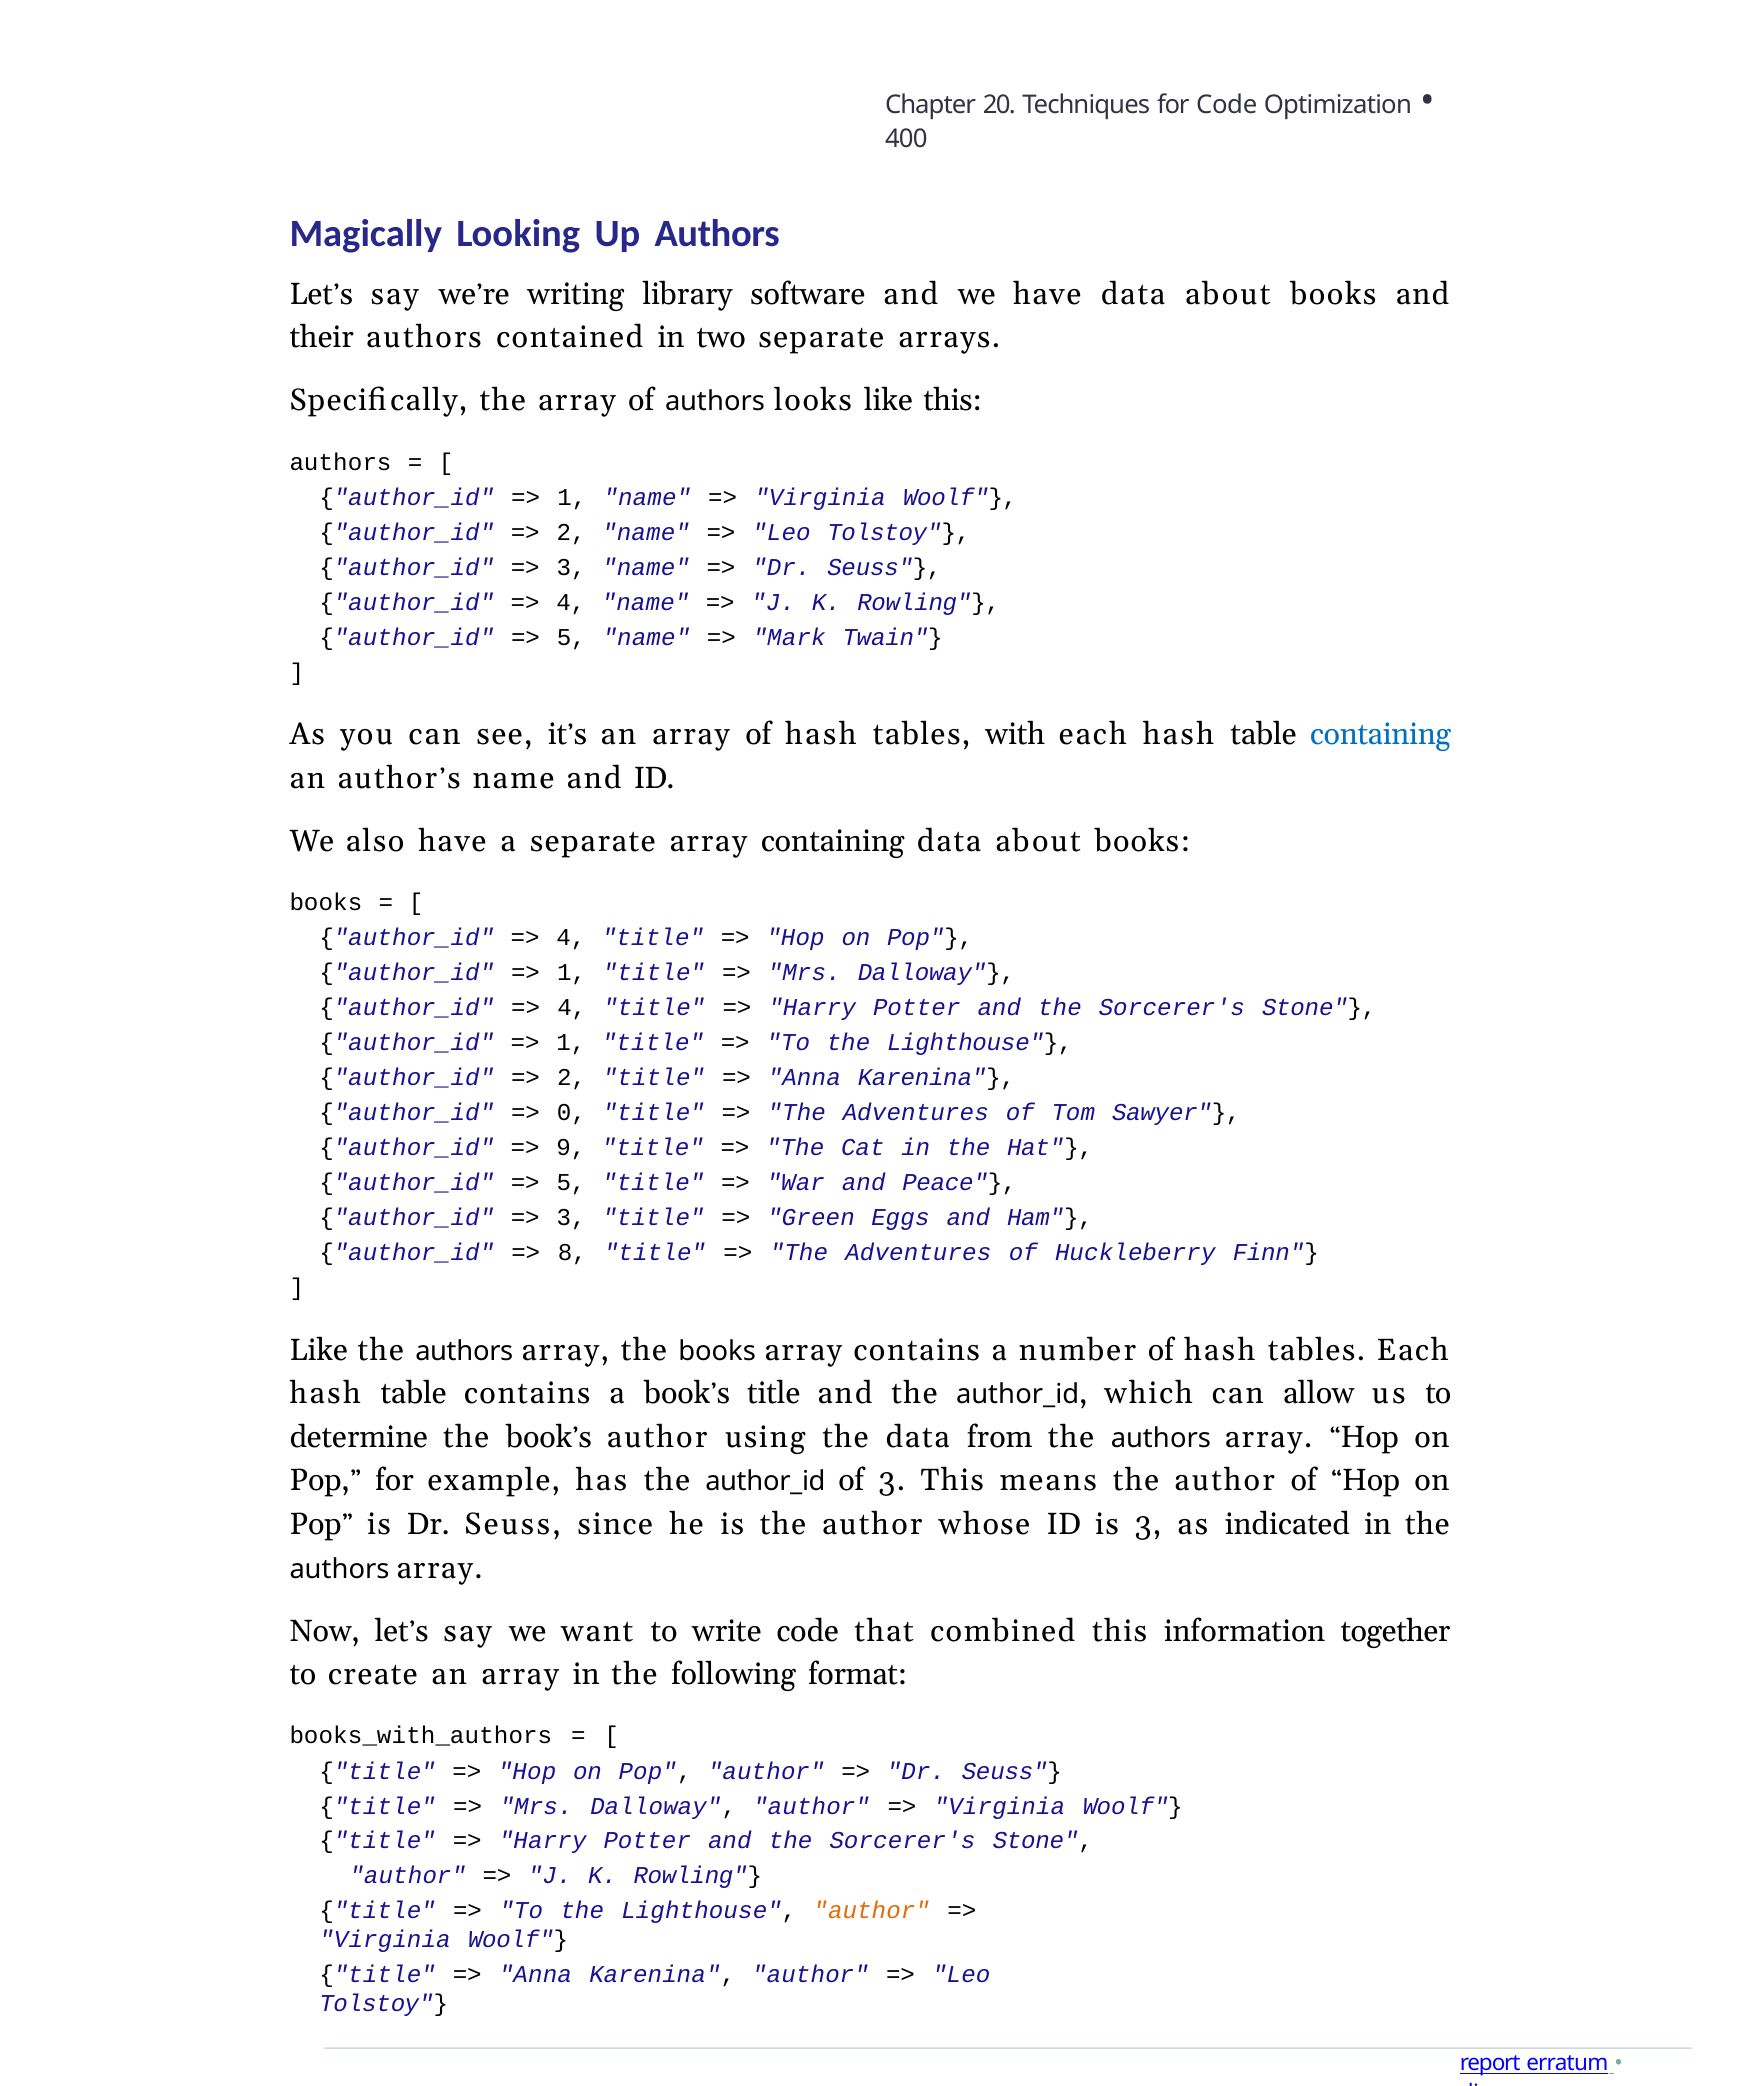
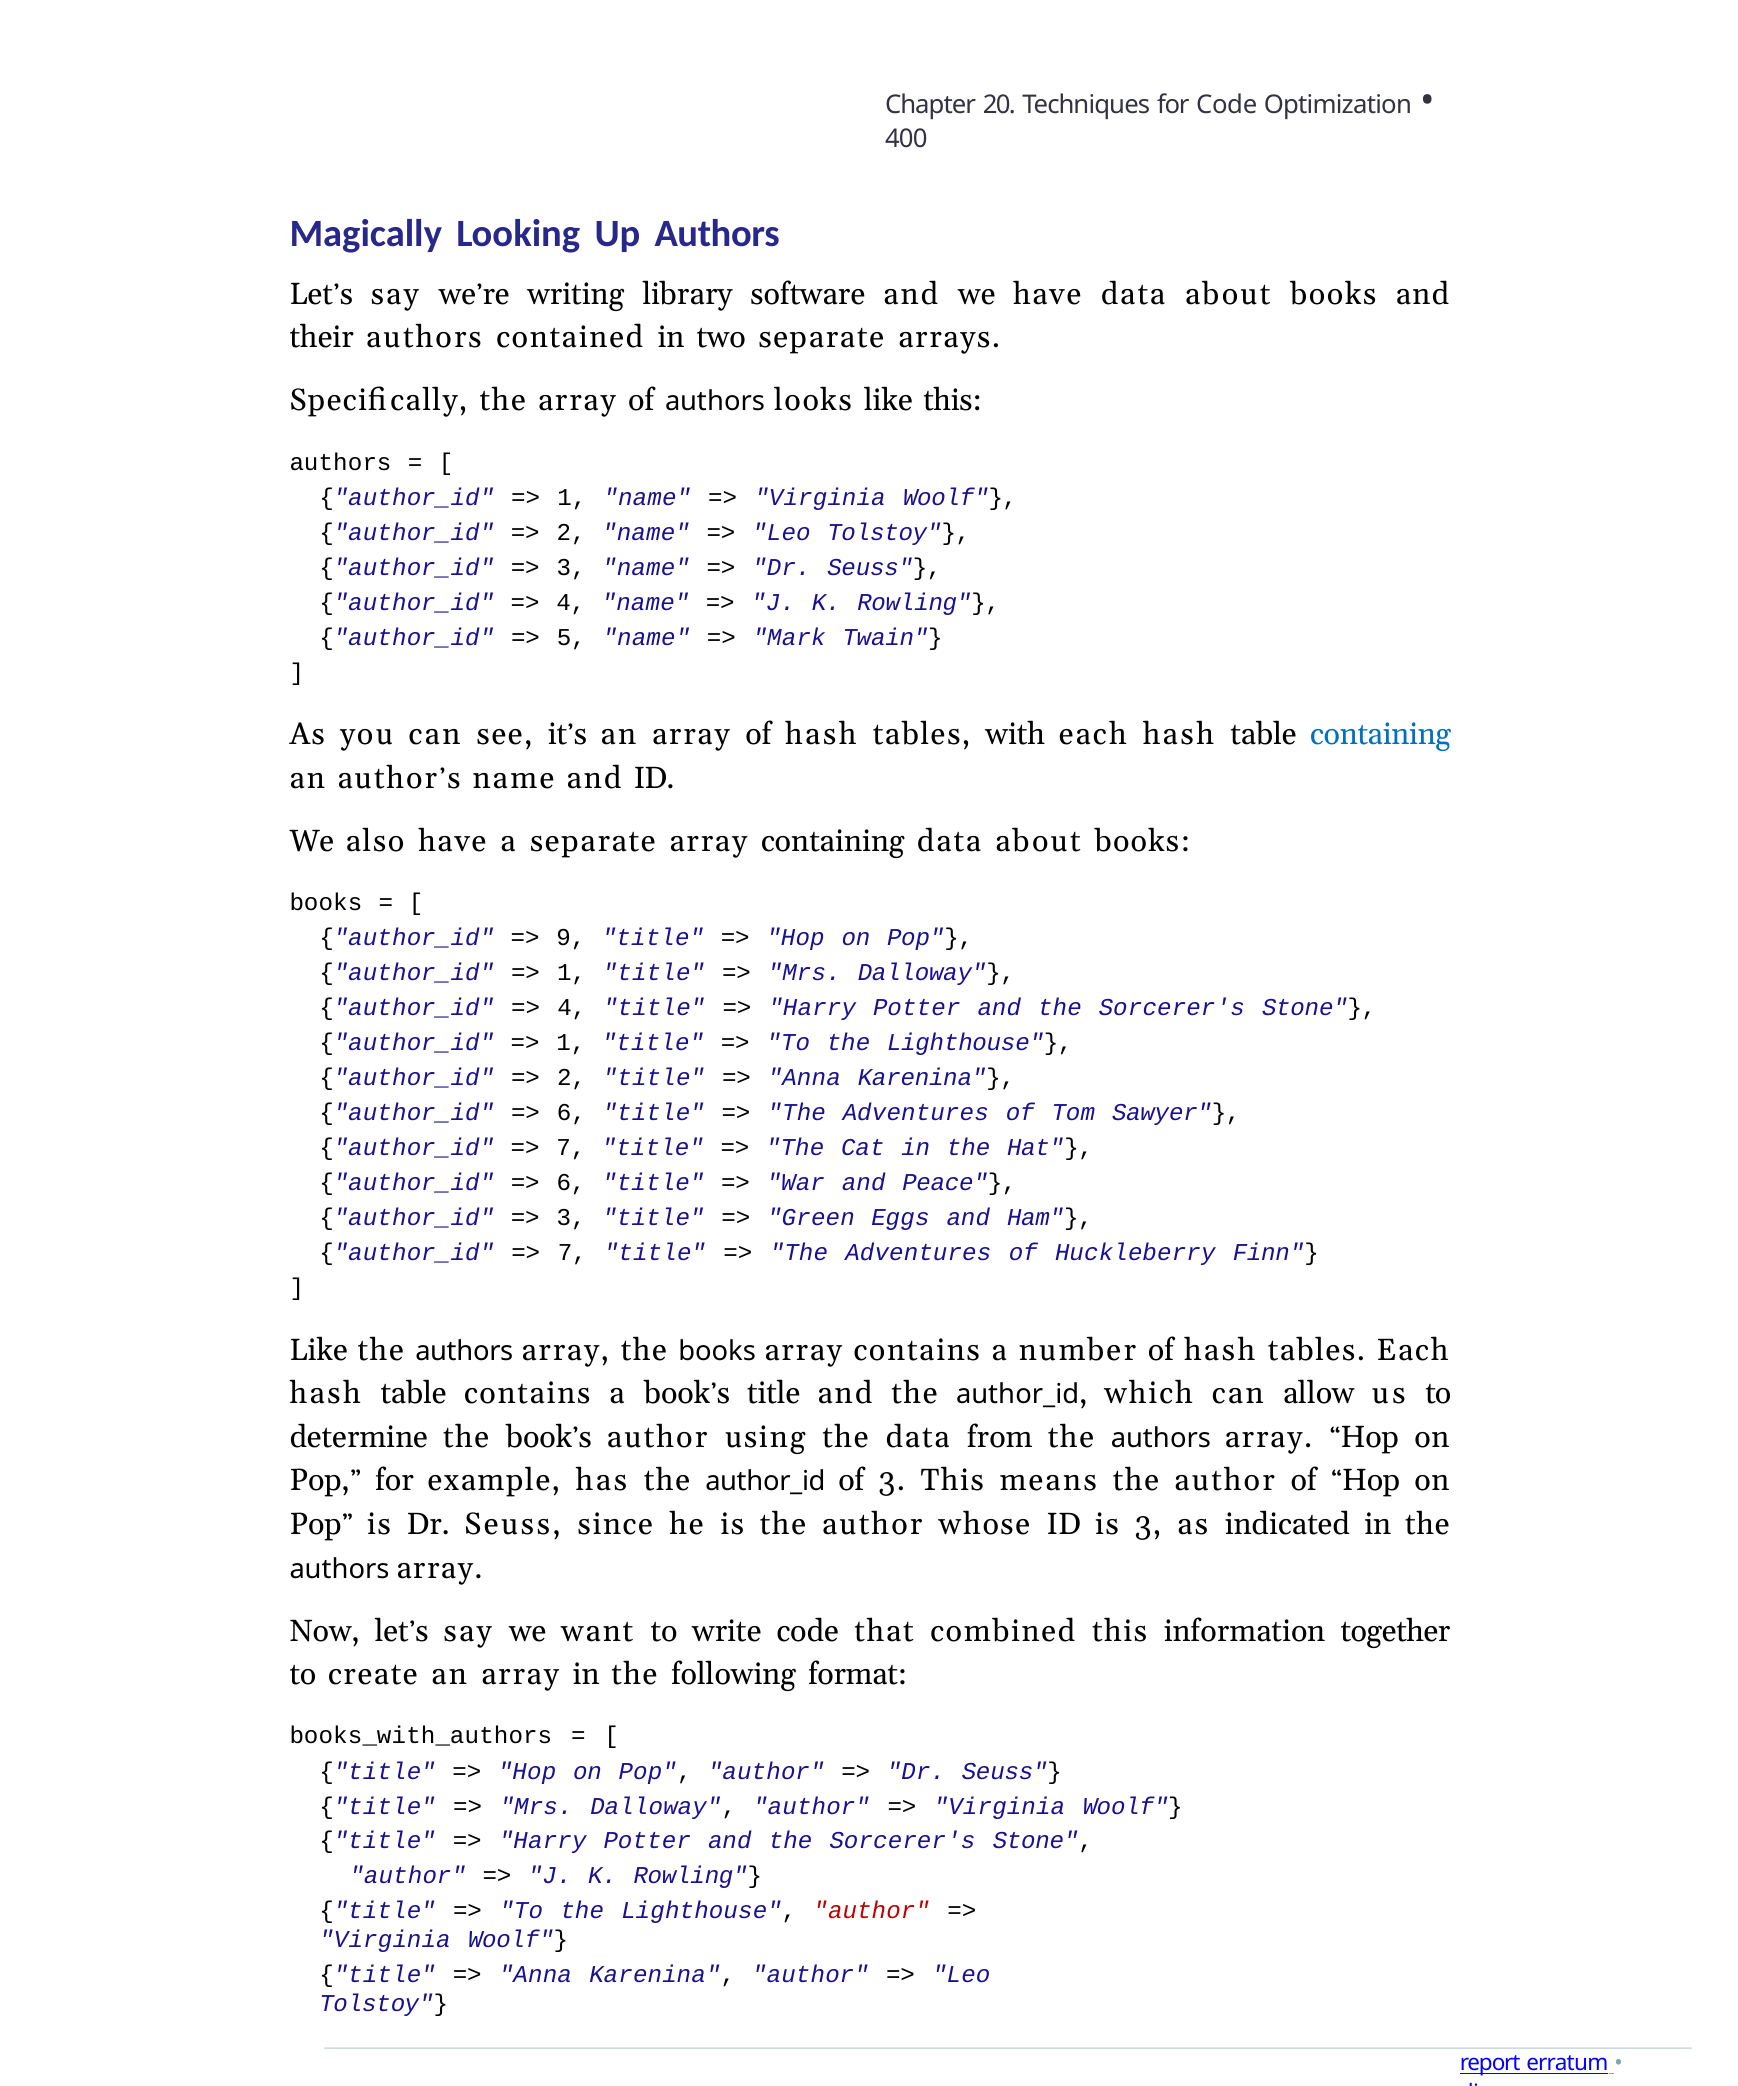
4 at (571, 937): 4 -> 9
0 at (571, 1112): 0 -> 6
9 at (571, 1147): 9 -> 7
5 at (571, 1182): 5 -> 6
8 at (572, 1252): 8 -> 7
author at (872, 1910) colour: orange -> red
